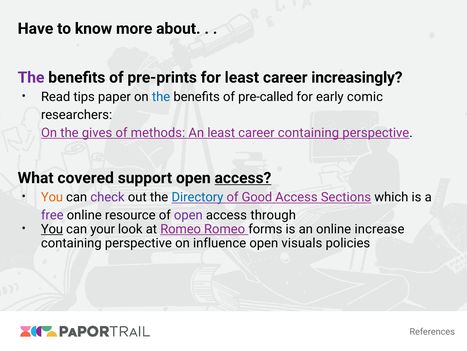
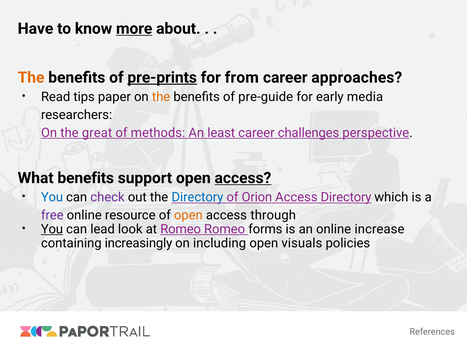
more underline: none -> present
The at (31, 77) colour: purple -> orange
pre-prints underline: none -> present
for least: least -> from
increasingly: increasingly -> approaches
the at (161, 97) colour: blue -> orange
pre-called: pre-called -> pre-guide
comic: comic -> media
gives: gives -> great
career containing: containing -> challenges
What covered: covered -> benefits
You at (52, 197) colour: orange -> blue
Good: Good -> Orion
Access Sections: Sections -> Directory
open at (188, 215) colour: purple -> orange
your: your -> lead
perspective at (138, 243): perspective -> increasingly
influence: influence -> including
